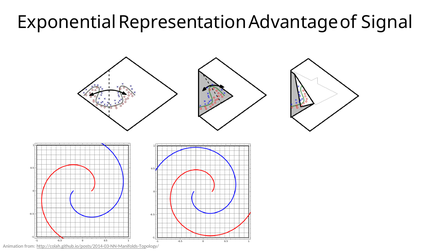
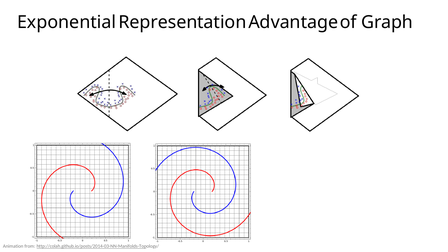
Signal: Signal -> Graph
